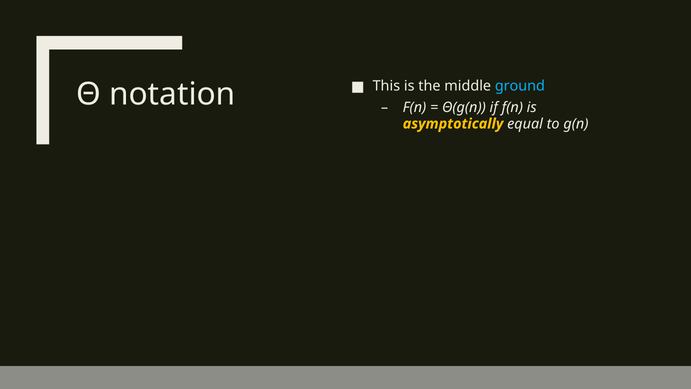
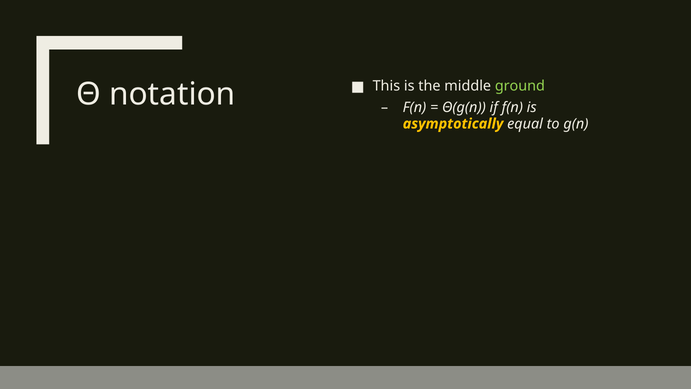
ground colour: light blue -> light green
